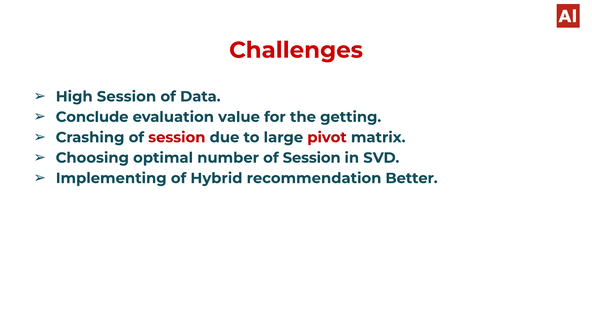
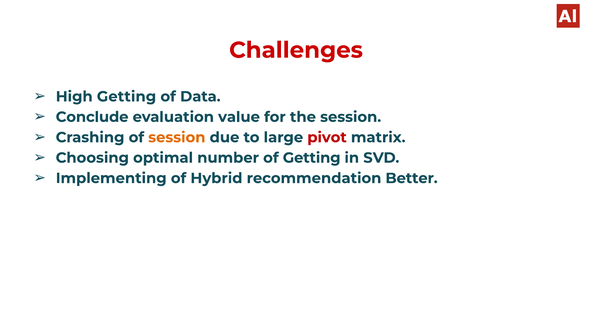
High Session: Session -> Getting
the getting: getting -> session
session at (177, 137) colour: red -> orange
number of Session: Session -> Getting
